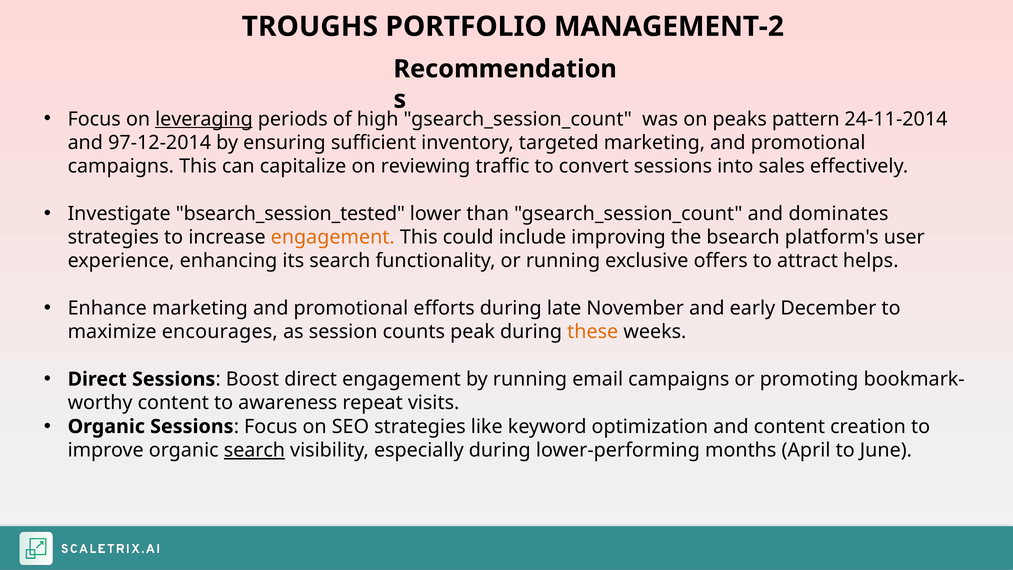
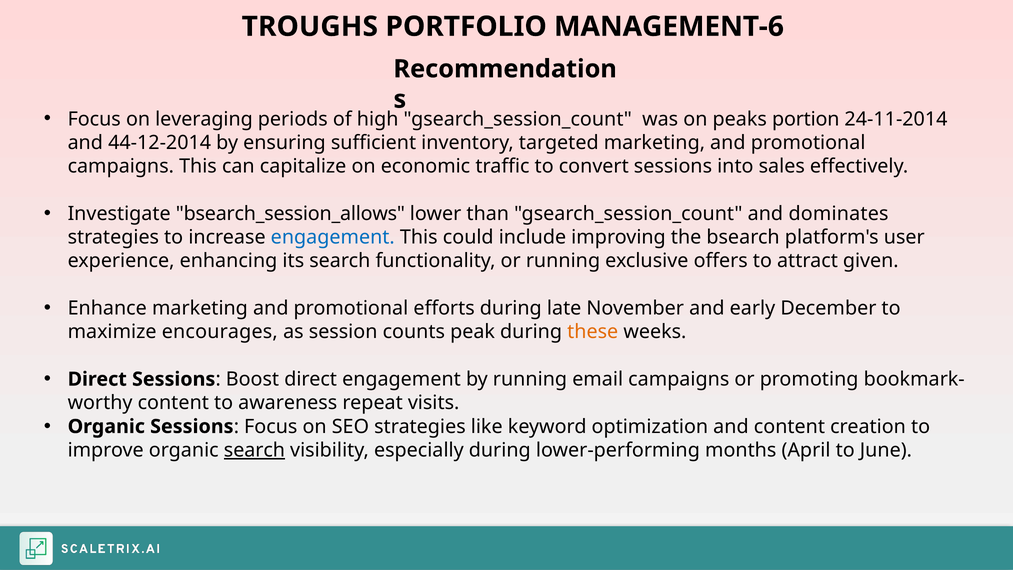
MANAGEMENT-2: MANAGEMENT-2 -> MANAGEMENT-6
leveraging underline: present -> none
pattern: pattern -> portion
97-12-2014: 97-12-2014 -> 44-12-2014
reviewing: reviewing -> economic
bsearch_session_tested: bsearch_session_tested -> bsearch_session_allows
engagement at (333, 237) colour: orange -> blue
helps: helps -> given
